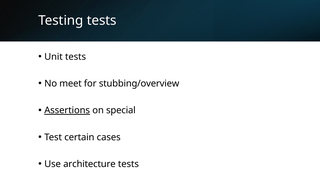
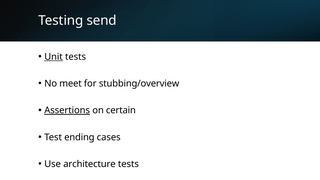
Testing tests: tests -> send
Unit underline: none -> present
special: special -> certain
certain: certain -> ending
